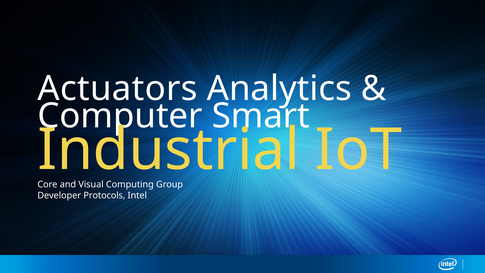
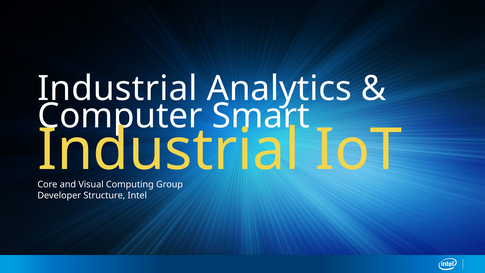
Actuators at (117, 89): Actuators -> Industrial
Protocols: Protocols -> Structure
